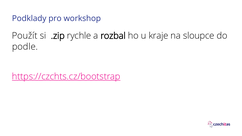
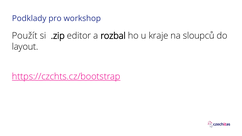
rychle: rychle -> editor
sloupce: sloupce -> sloupců
podle: podle -> layout
